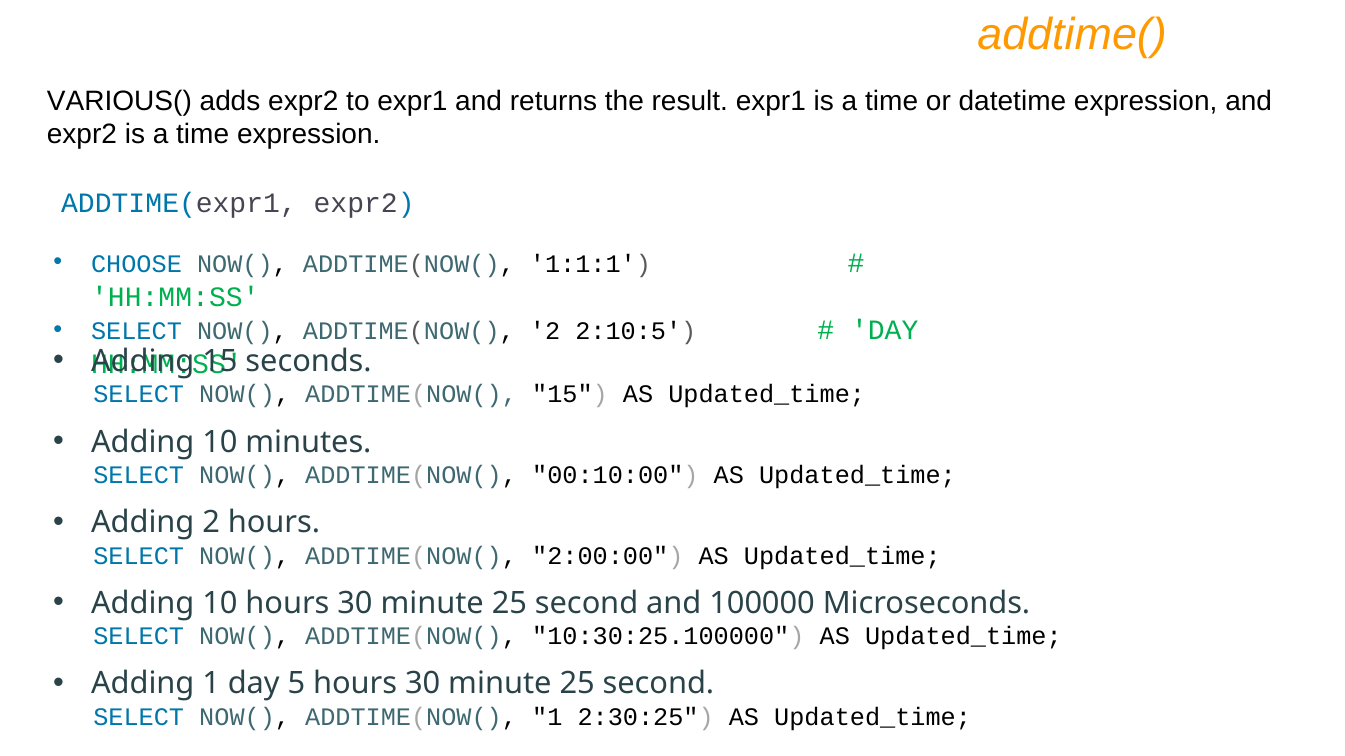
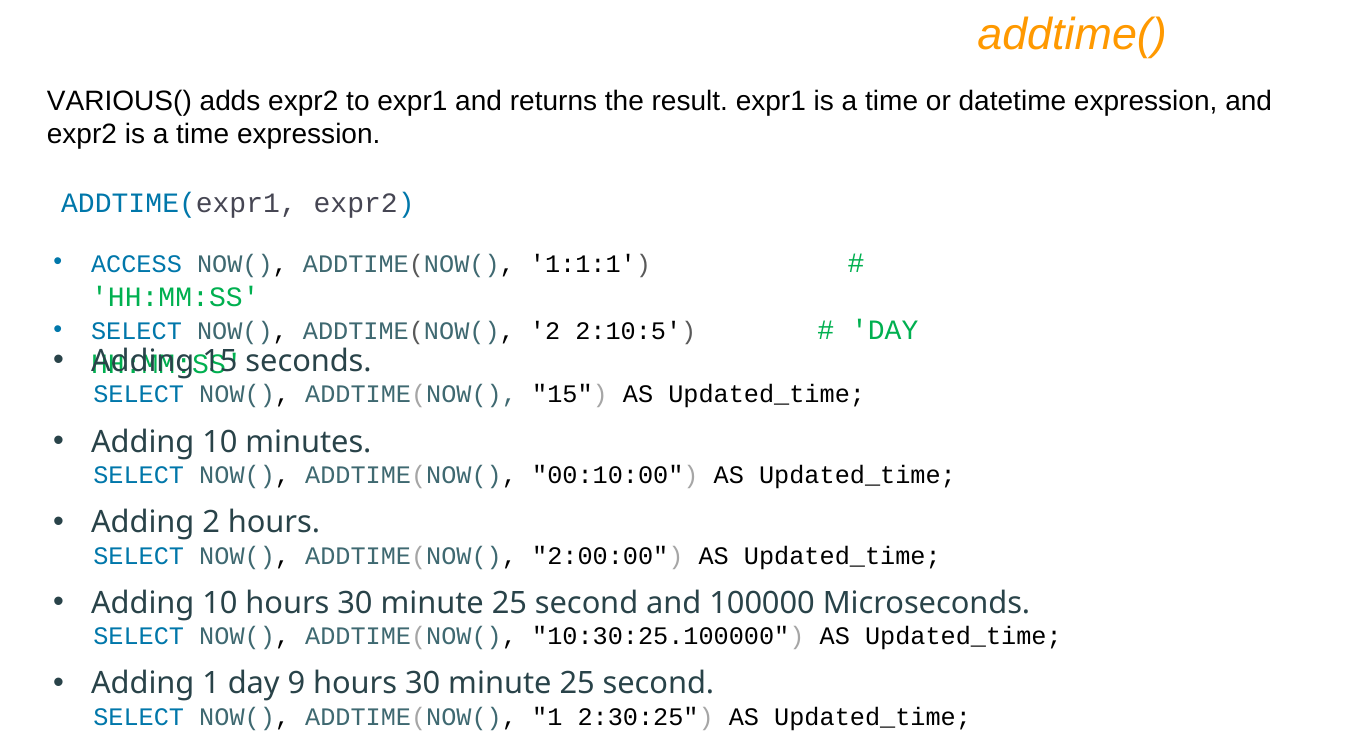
CHOOSE: CHOOSE -> ACCESS
5: 5 -> 9
